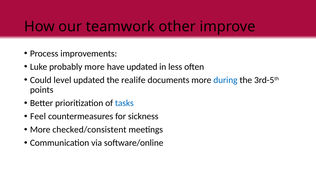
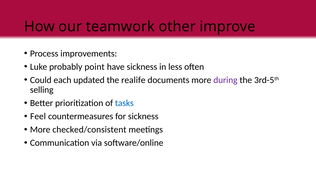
probably more: more -> point
have updated: updated -> sickness
level: level -> each
during colour: blue -> purple
points: points -> selling
